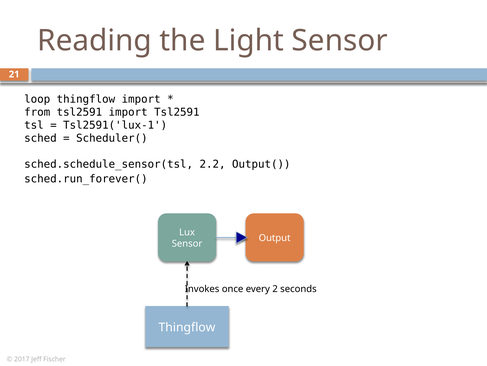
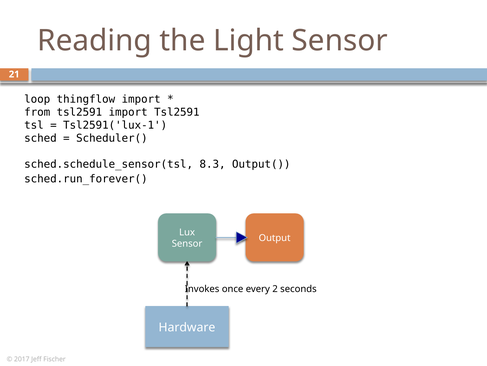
2.2: 2.2 -> 8.3
Thingflow at (187, 327): Thingflow -> Hardware
